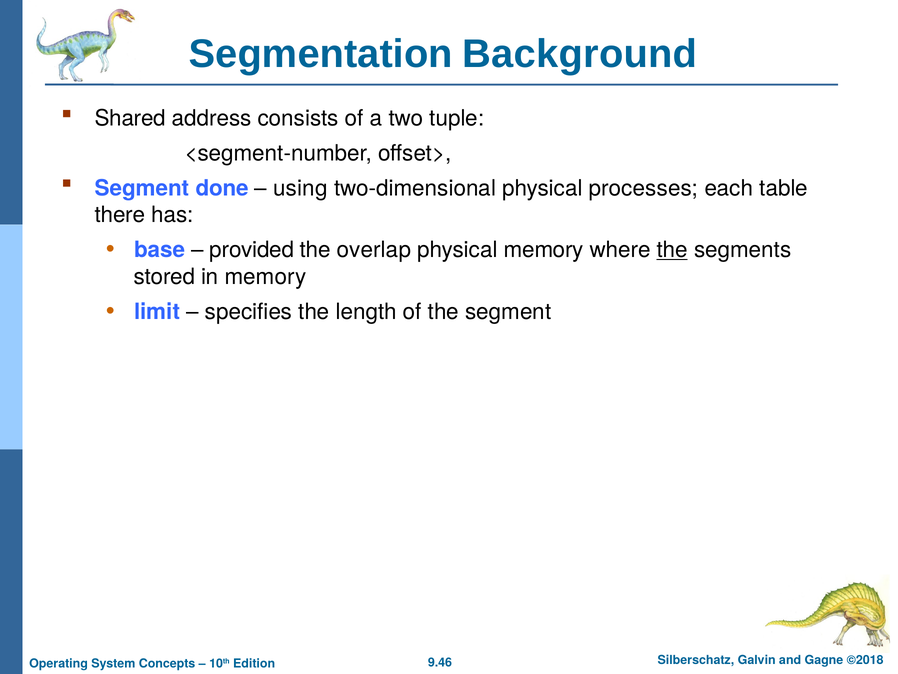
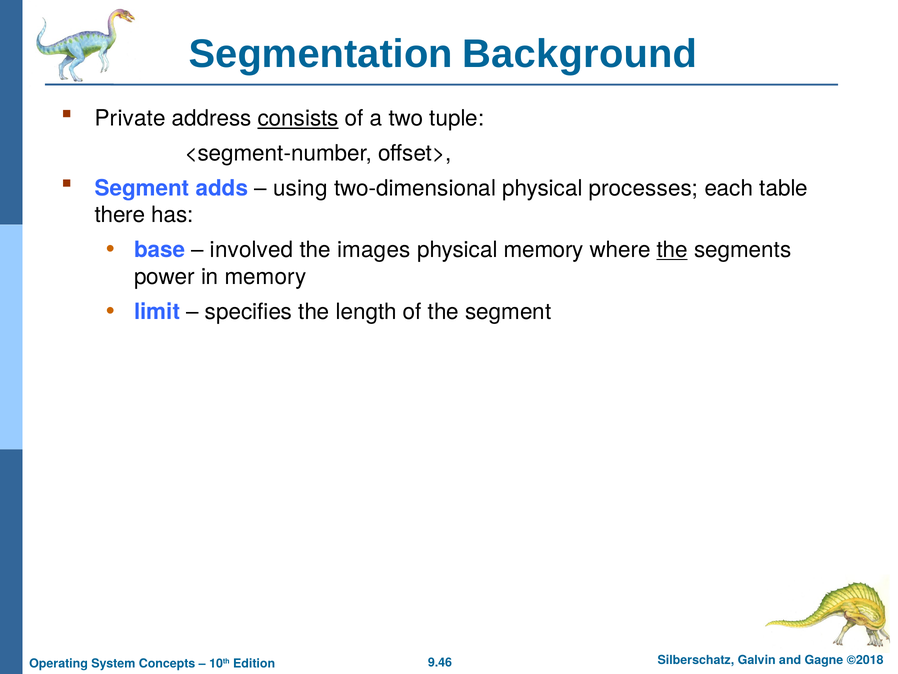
Shared: Shared -> Private
consists underline: none -> present
done: done -> adds
provided: provided -> involved
overlap: overlap -> images
stored: stored -> power
